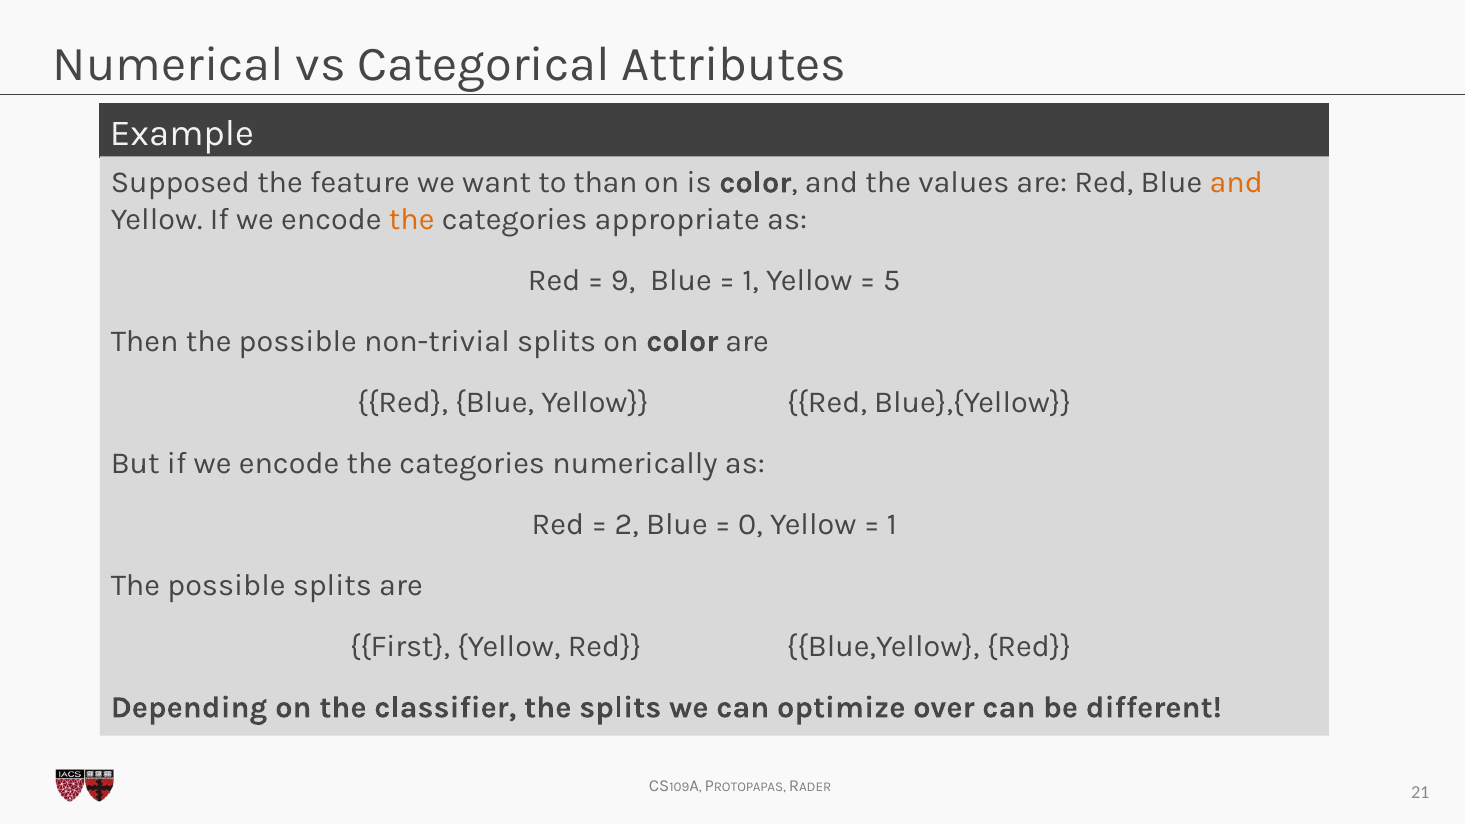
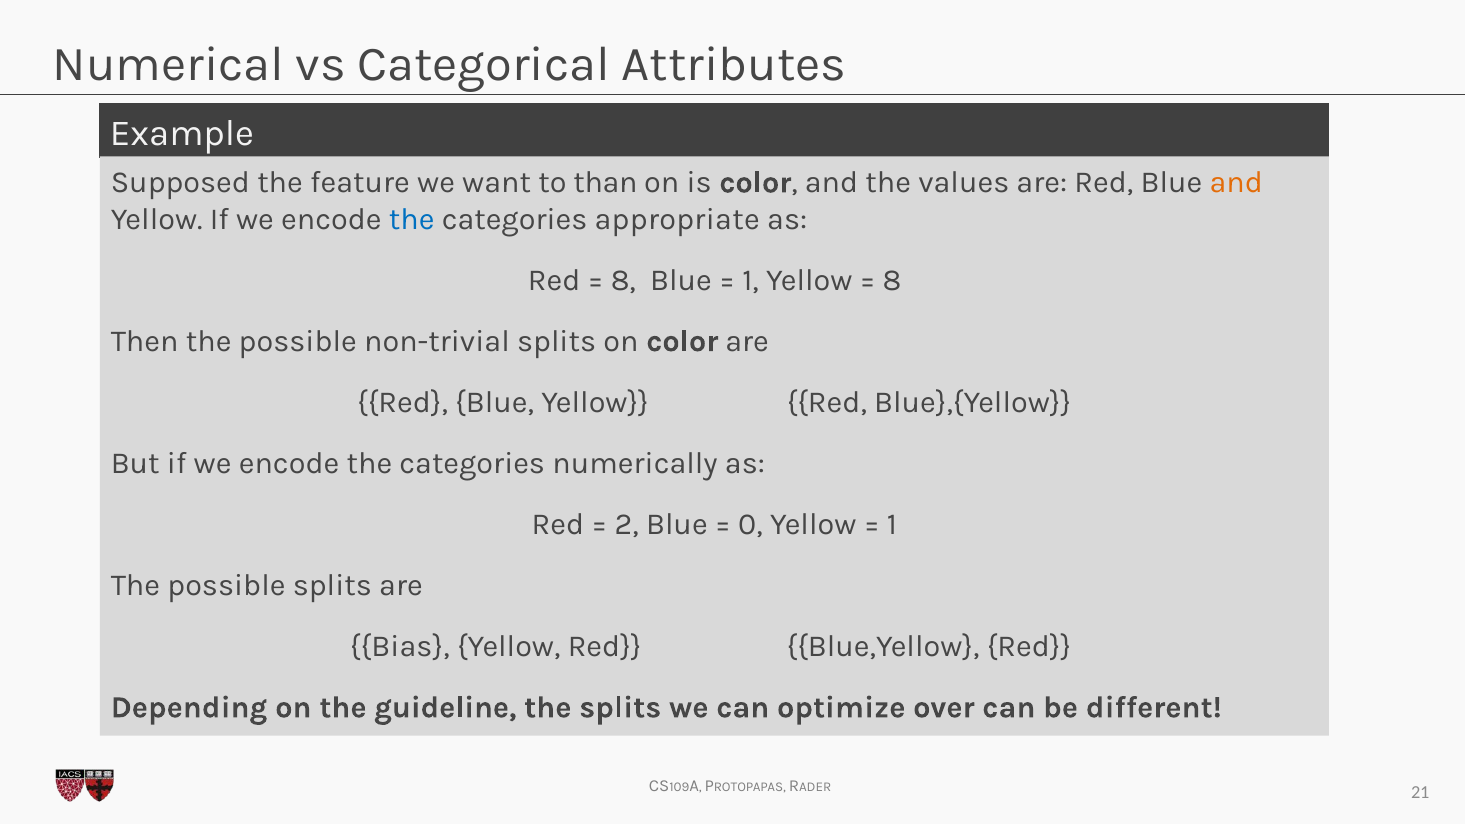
the at (412, 219) colour: orange -> blue
9 at (623, 280): 9 -> 8
5 at (892, 280): 5 -> 8
First: First -> Bias
classifier: classifier -> guideline
